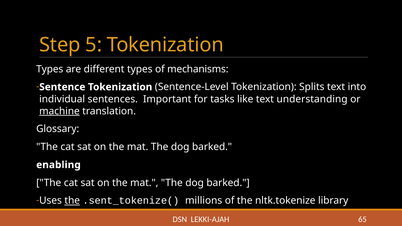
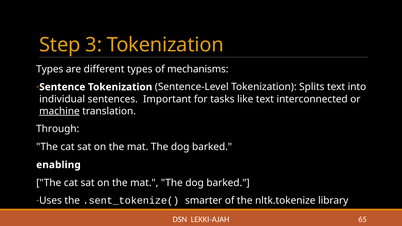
5: 5 -> 3
understanding: understanding -> interconnected
Glossary: Glossary -> Through
the at (72, 201) underline: present -> none
millions: millions -> smarter
